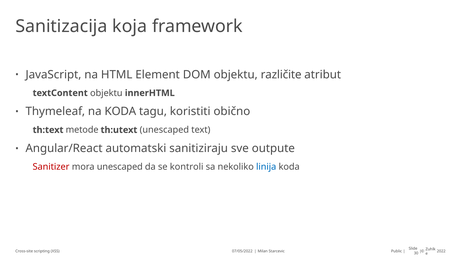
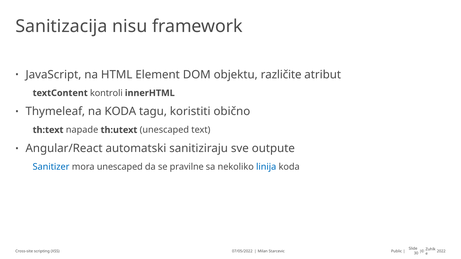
koja: koja -> nisu
textContent objektu: objektu -> kontroli
metode: metode -> napade
Sanitizer colour: red -> blue
kontroli: kontroli -> pravilne
